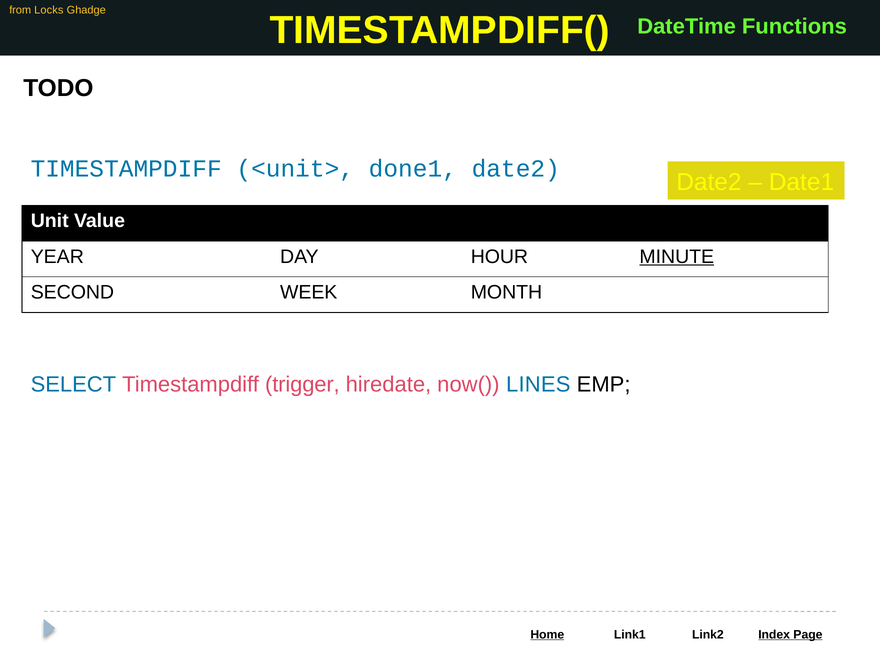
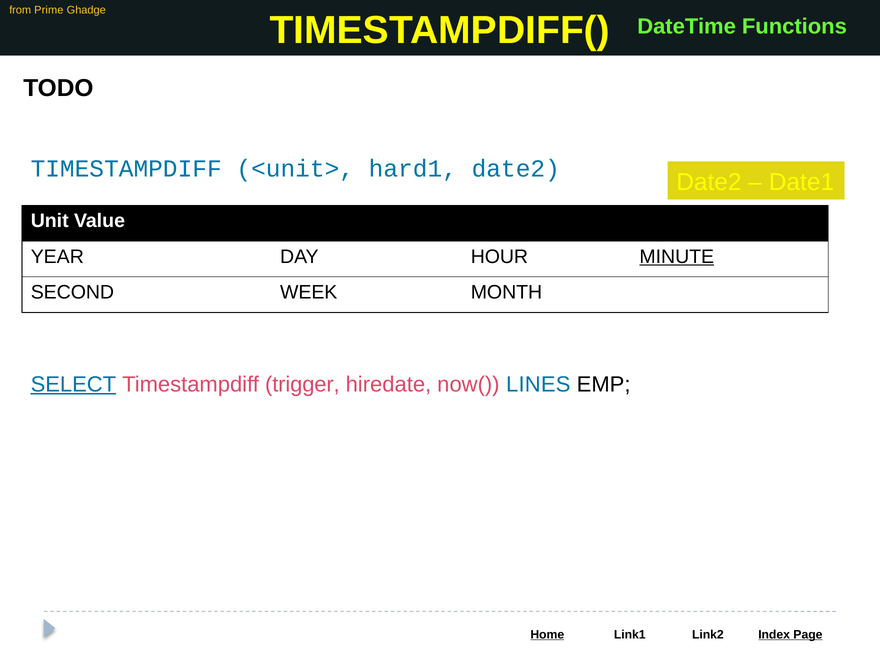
Locks: Locks -> Prime
done1: done1 -> hard1
SELECT underline: none -> present
